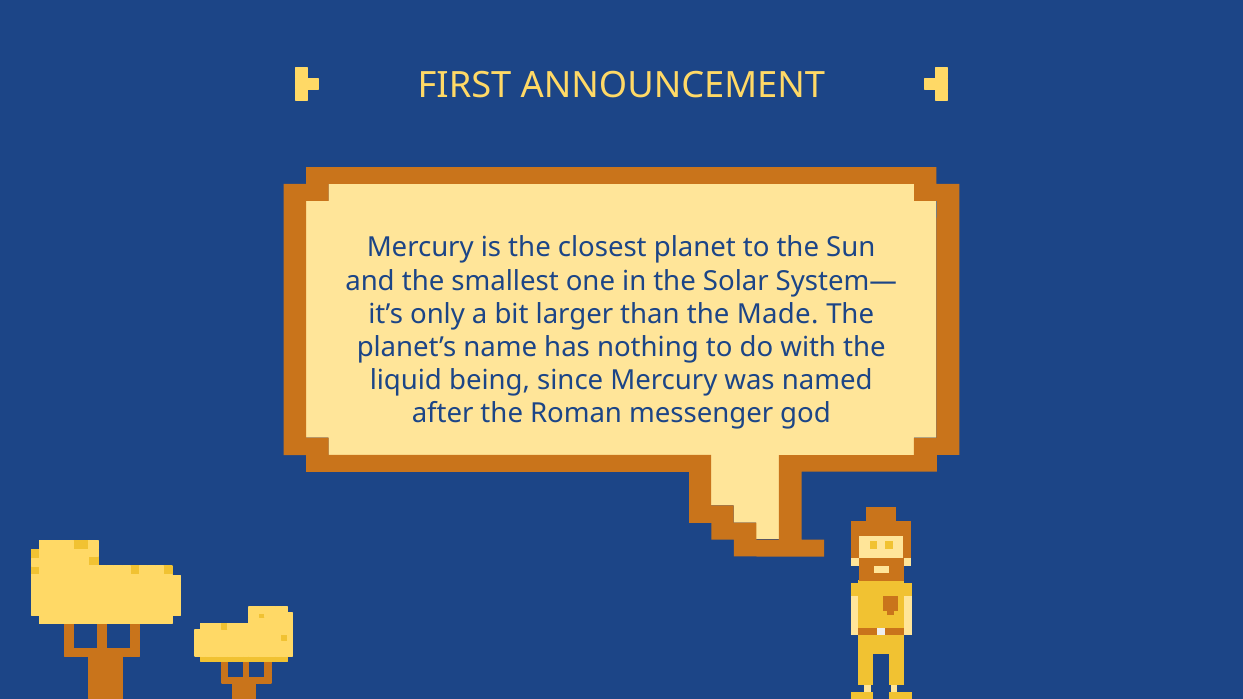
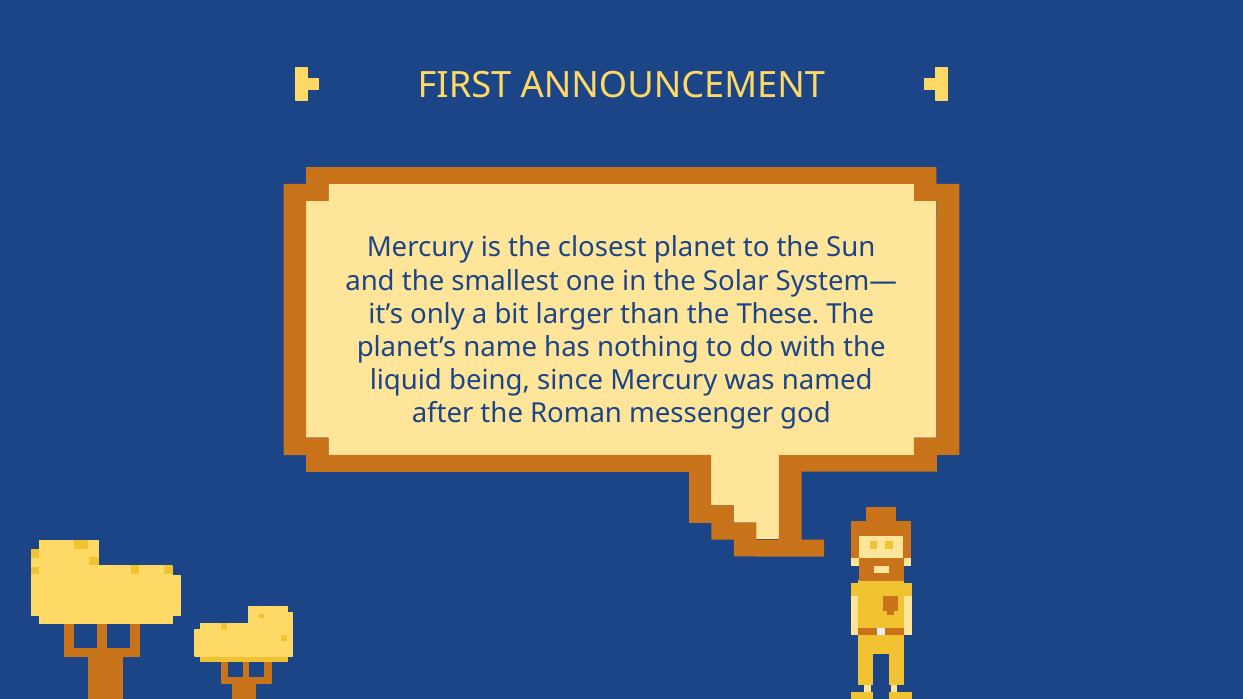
Made: Made -> These
